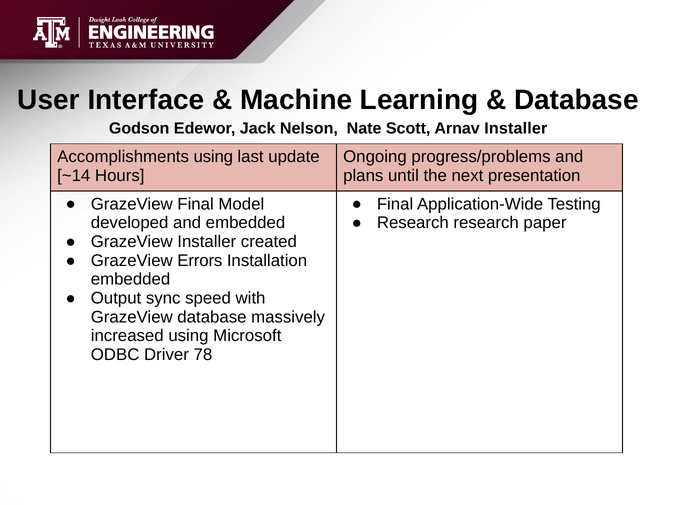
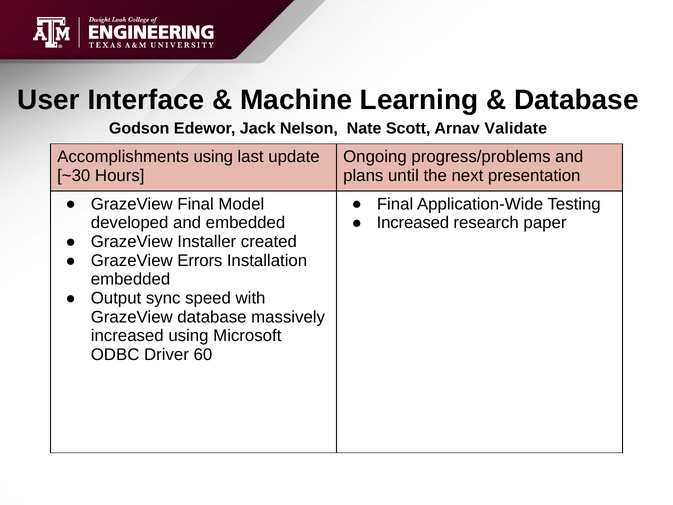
Arnav Installer: Installer -> Validate
~14: ~14 -> ~30
Research at (413, 223): Research -> Increased
78: 78 -> 60
